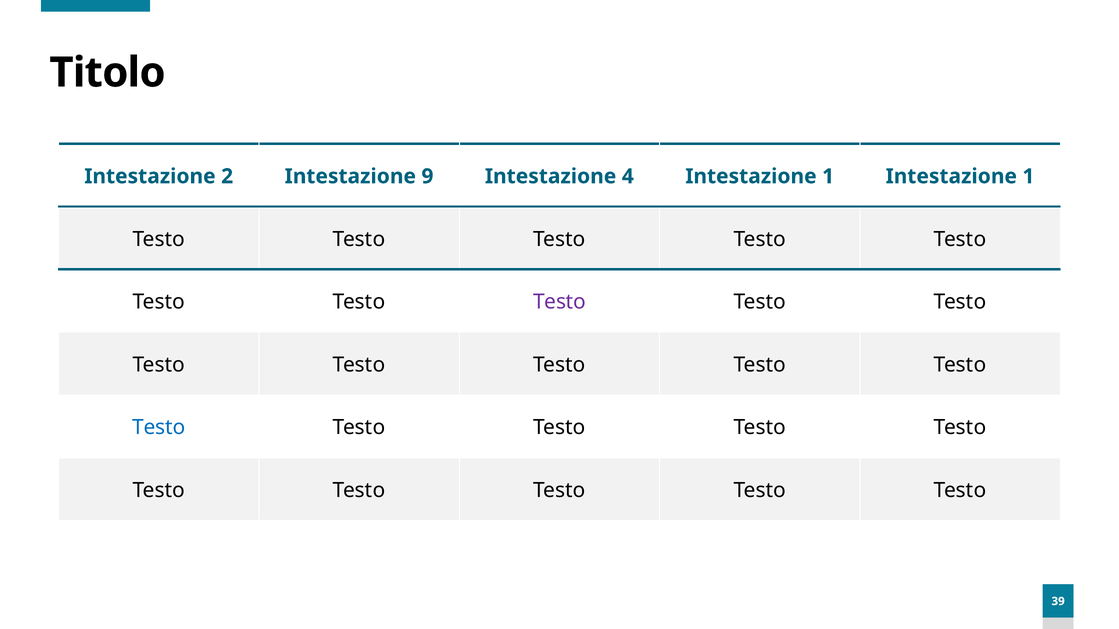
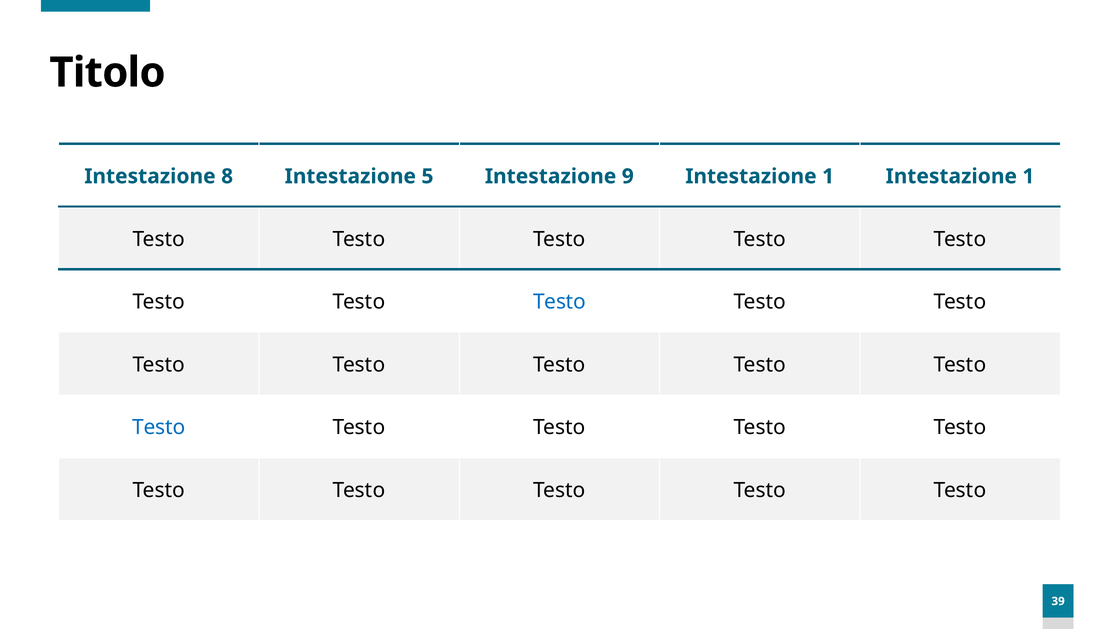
2: 2 -> 8
9: 9 -> 5
4: 4 -> 9
Testo at (560, 302) colour: purple -> blue
